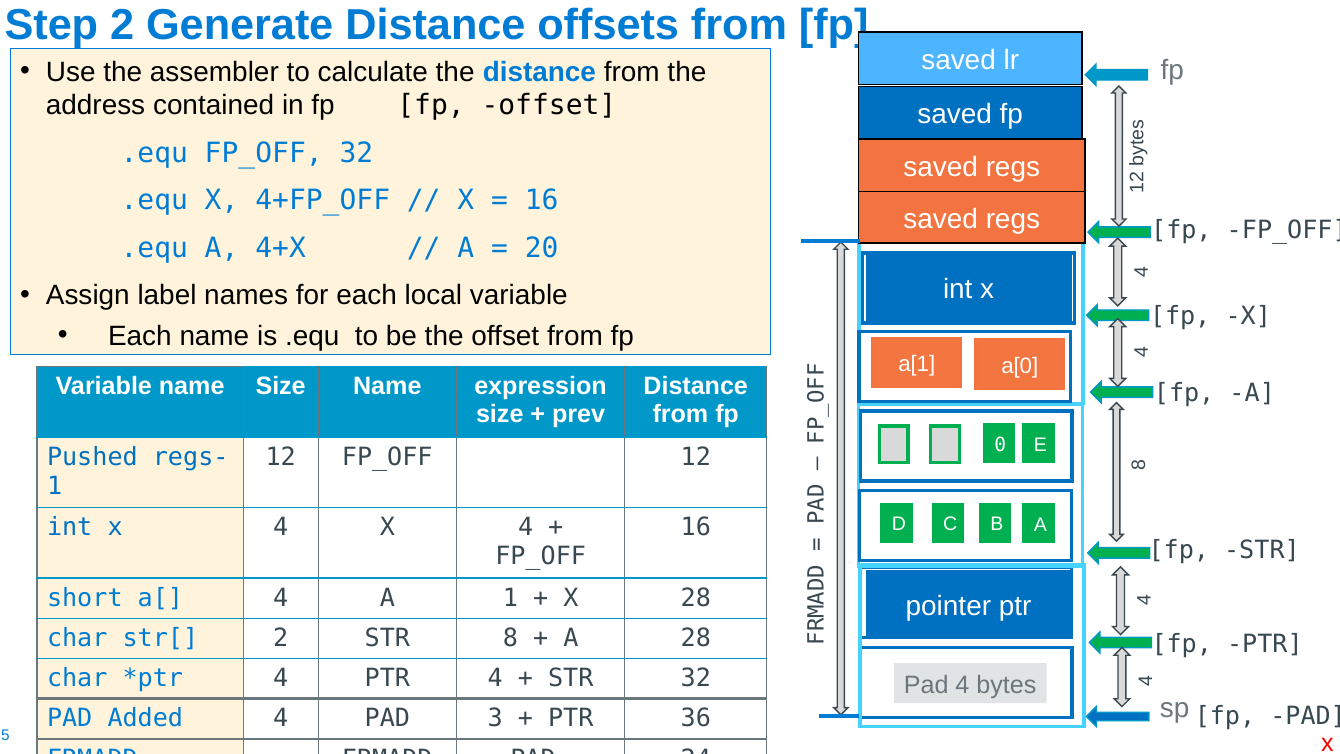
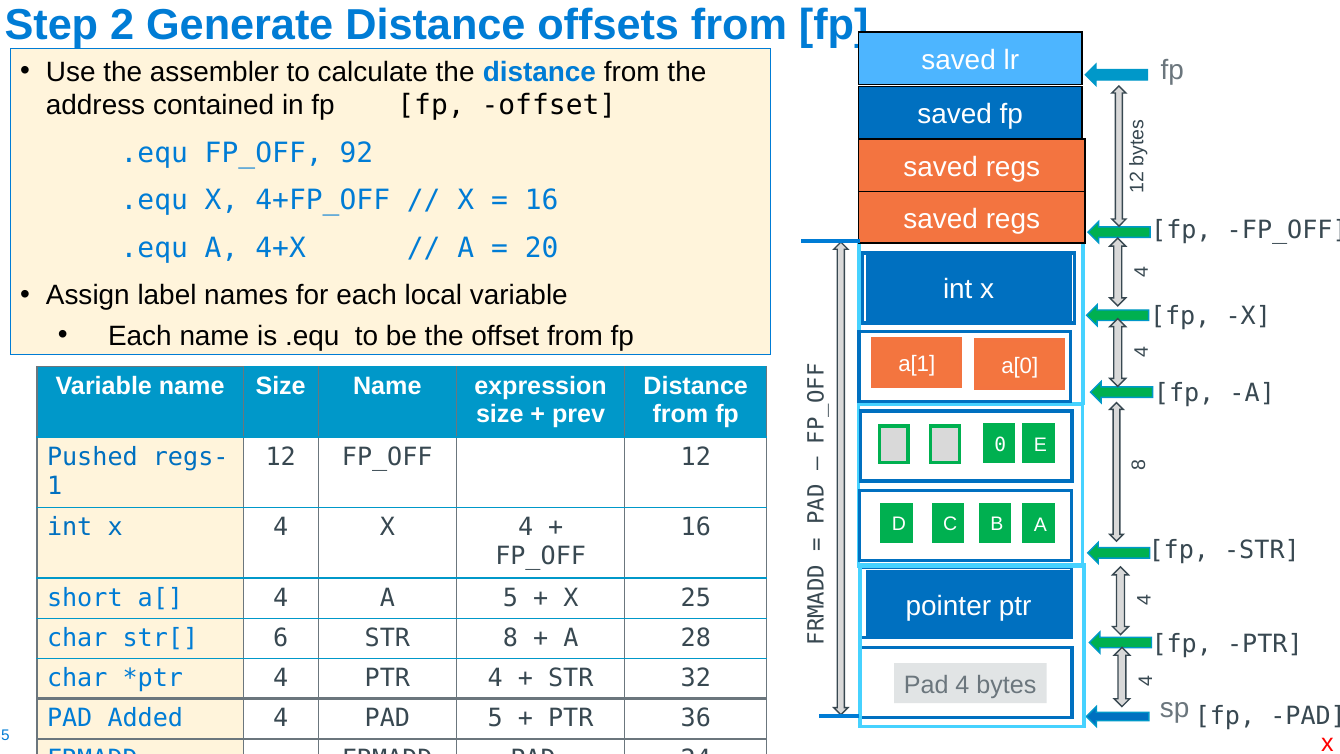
FP_OFF 32: 32 -> 92
A 1: 1 -> 5
X 28: 28 -> 25
str[ 2: 2 -> 6
PAD 3: 3 -> 5
